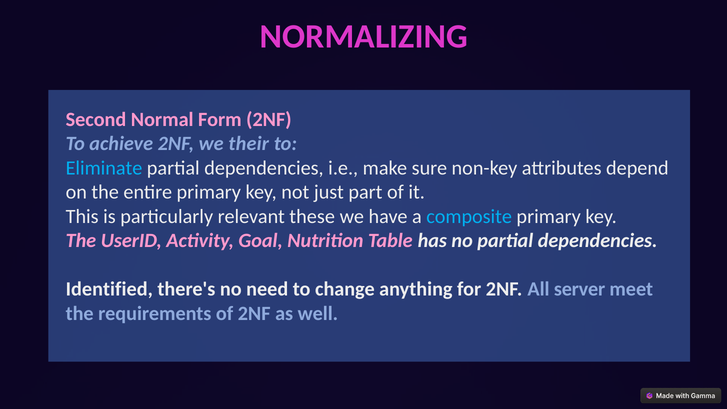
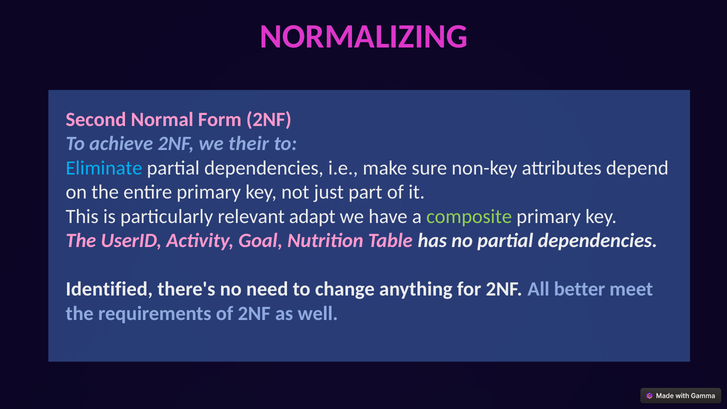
these: these -> adapt
composite colour: light blue -> light green
server: server -> better
